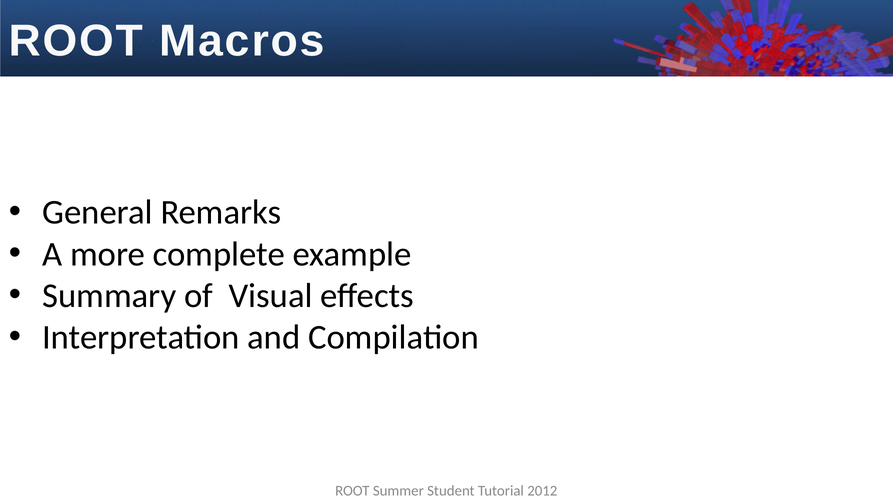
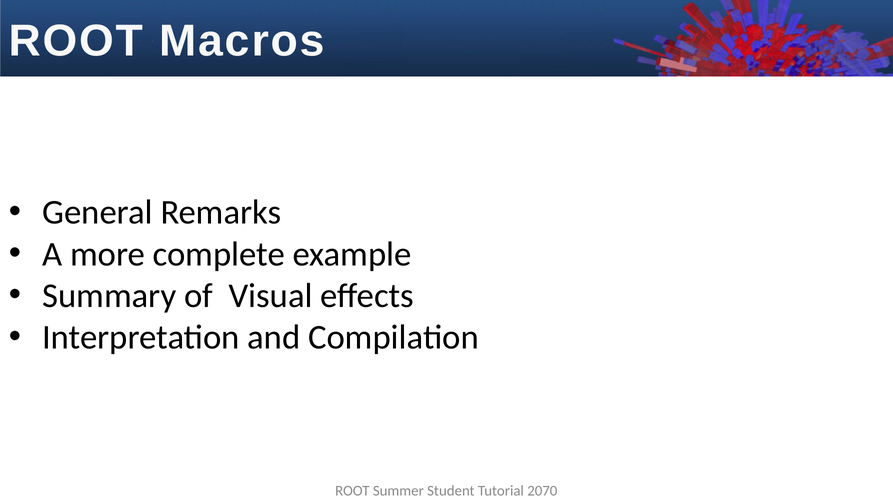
2012: 2012 -> 2070
